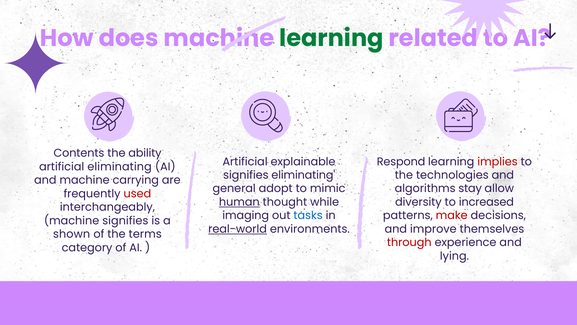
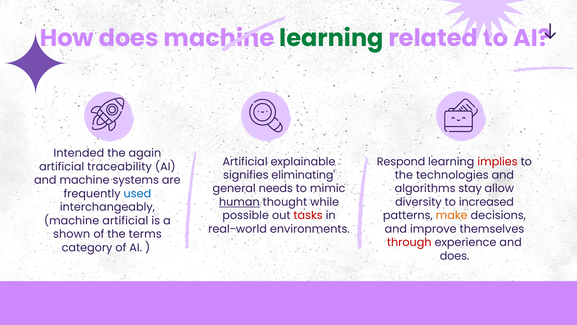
Contents: Contents -> Intended
ability: ability -> again
artificial eliminating: eliminating -> traceability
carrying: carrying -> systems
adopt: adopt -> needs
used colour: red -> blue
imaging: imaging -> possible
tasks colour: blue -> red
make colour: red -> orange
machine signifies: signifies -> artificial
real-world underline: present -> none
lying at (454, 256): lying -> does
